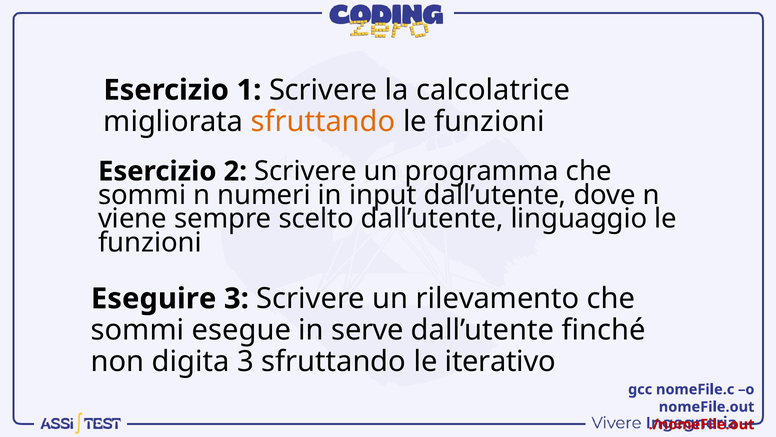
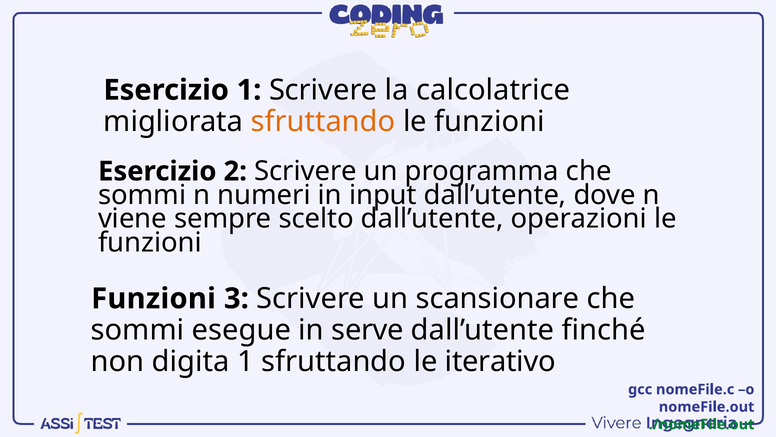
linguaggio: linguaggio -> operazioni
Eseguire at (154, 298): Eseguire -> Funzioni
rilevamento: rilevamento -> scansionare
digita 3: 3 -> 1
./nomeFile.out colour: red -> green
